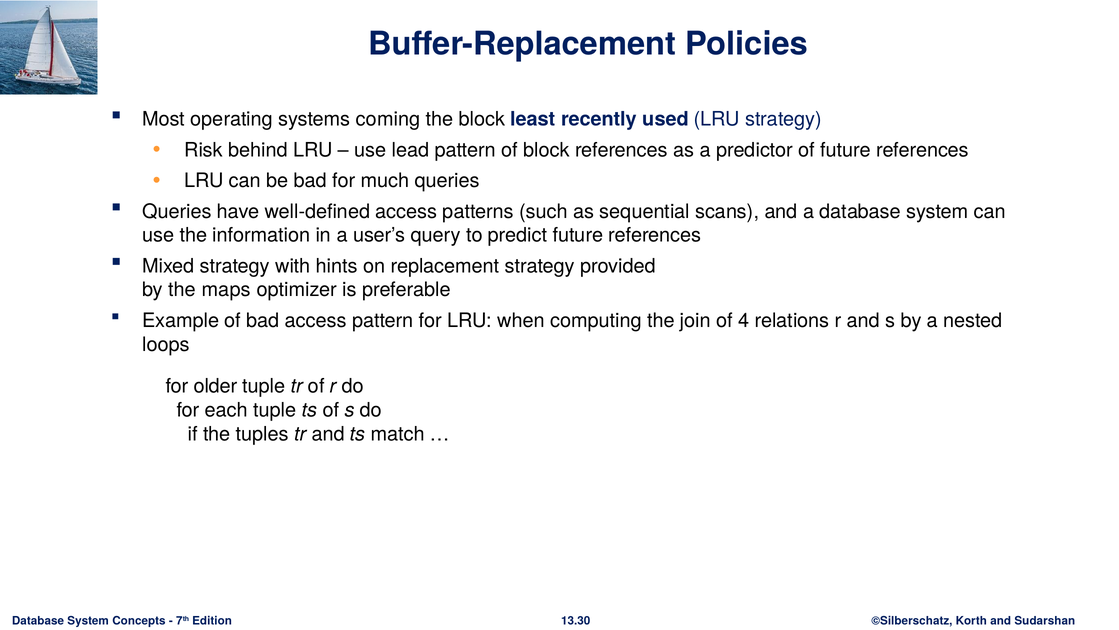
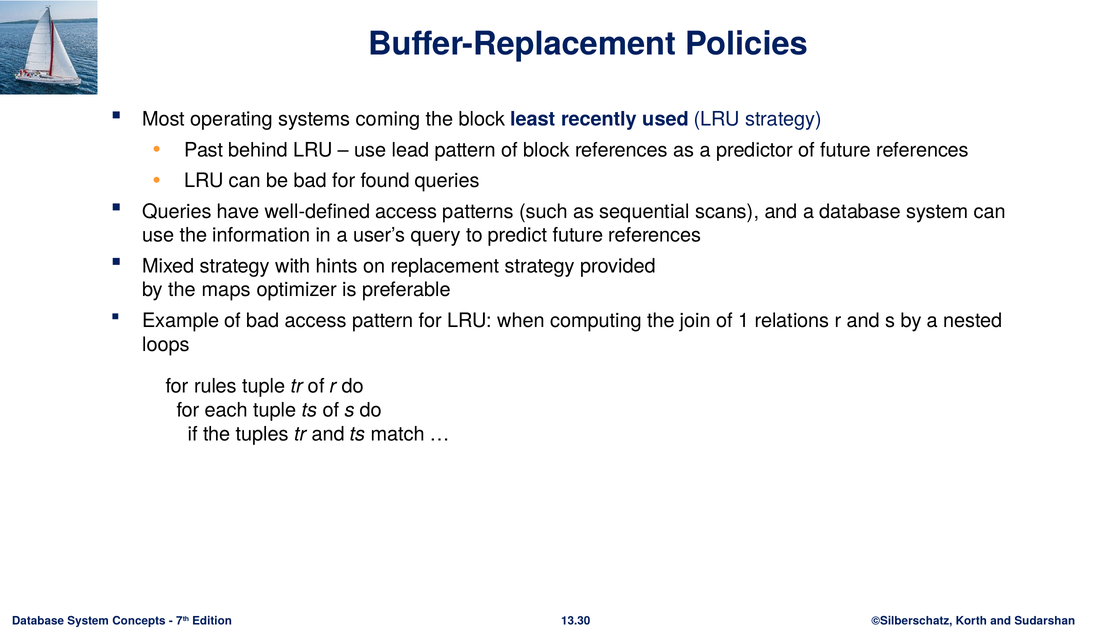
Risk: Risk -> Past
much: much -> found
4: 4 -> 1
older: older -> rules
